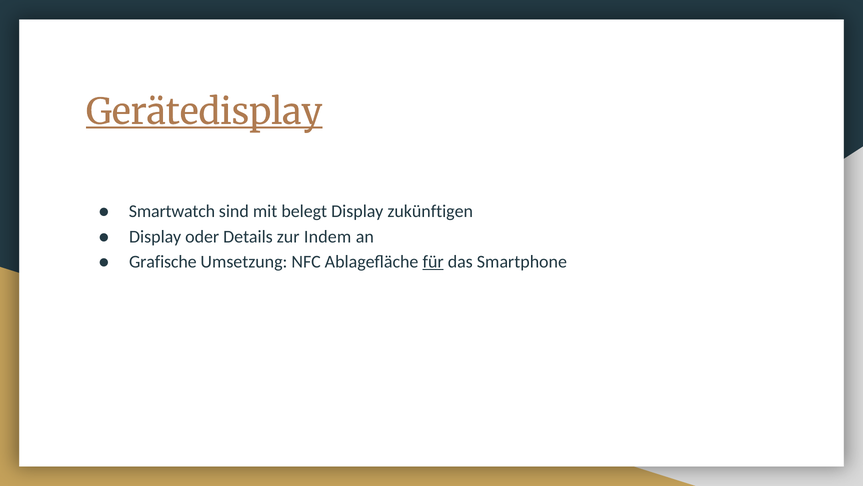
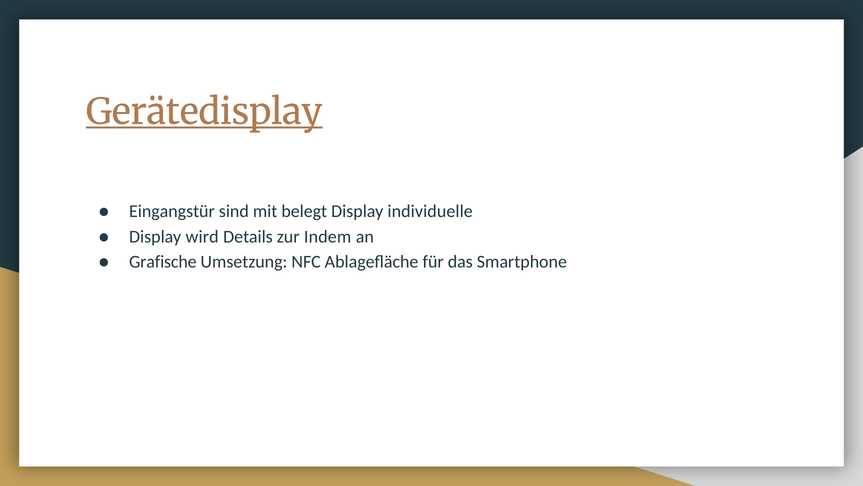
Smartwatch: Smartwatch -> Eingangstür
zukünftigen: zukünftigen -> individuelle
oder: oder -> wird
für underline: present -> none
